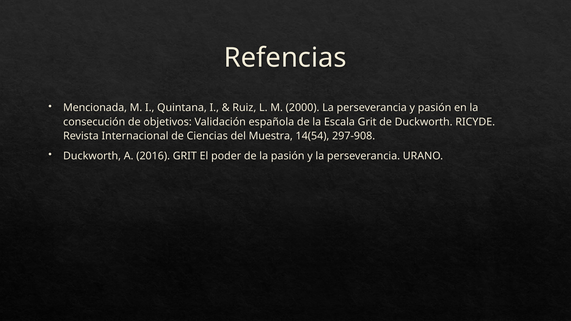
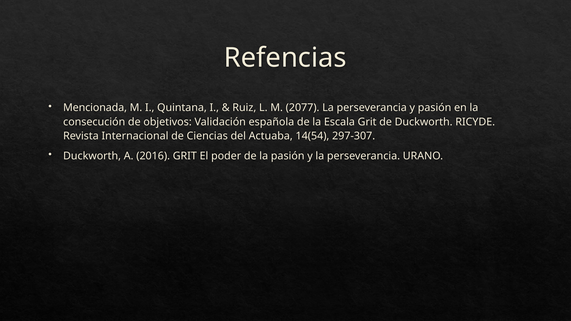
2000: 2000 -> 2077
Muestra: Muestra -> Actuaba
297-908: 297-908 -> 297-307
